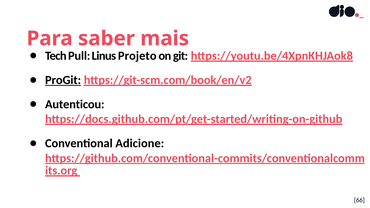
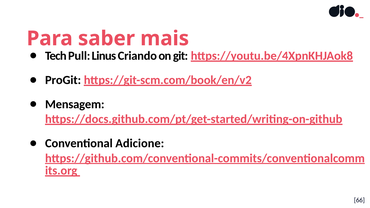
Projeto: Projeto -> Criando
ProGit underline: present -> none
Autenticou: Autenticou -> Mensagem
